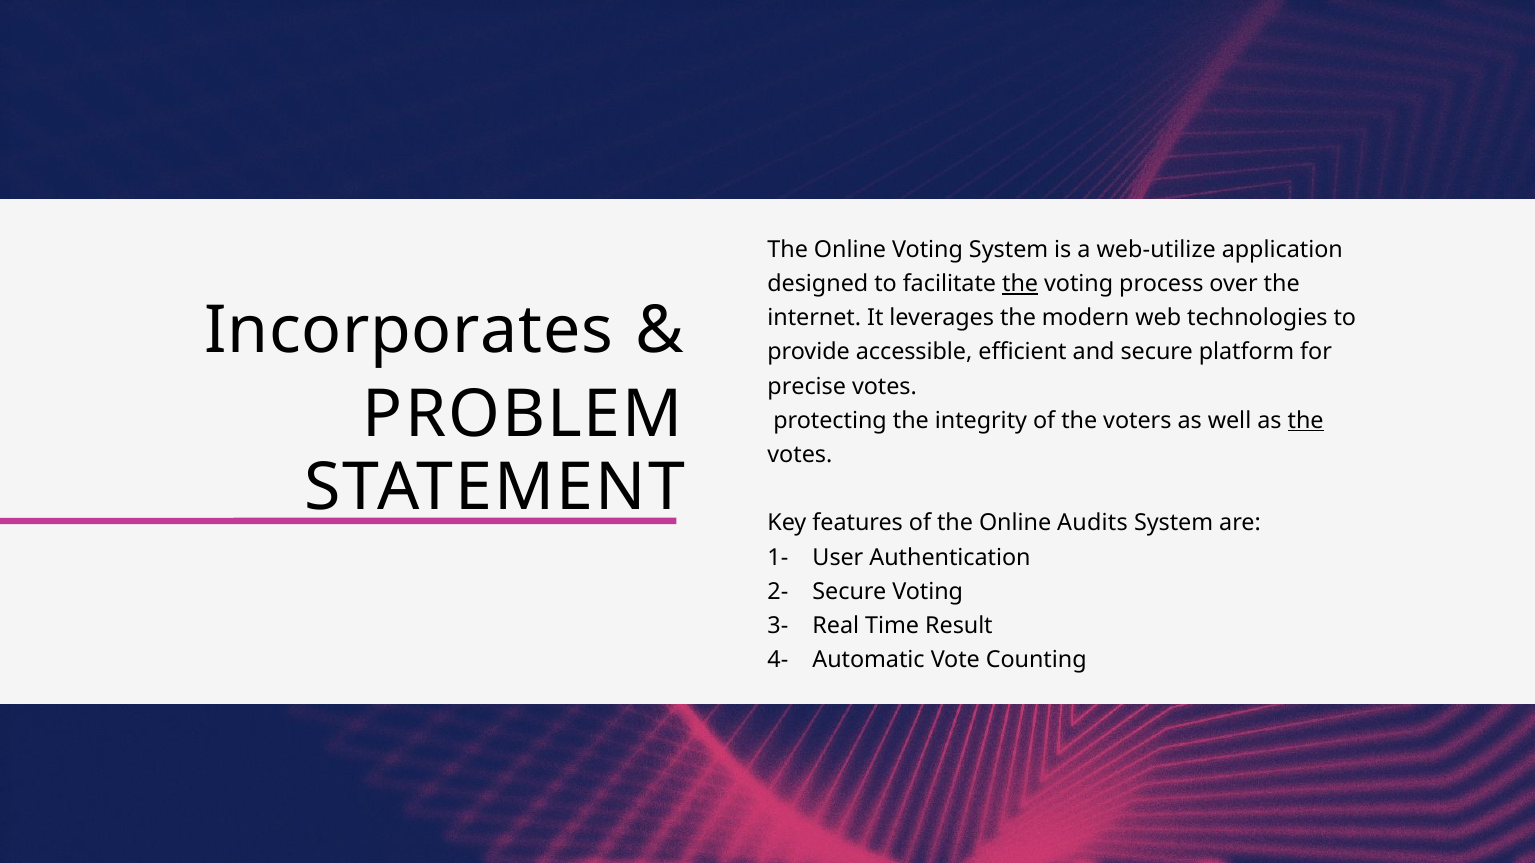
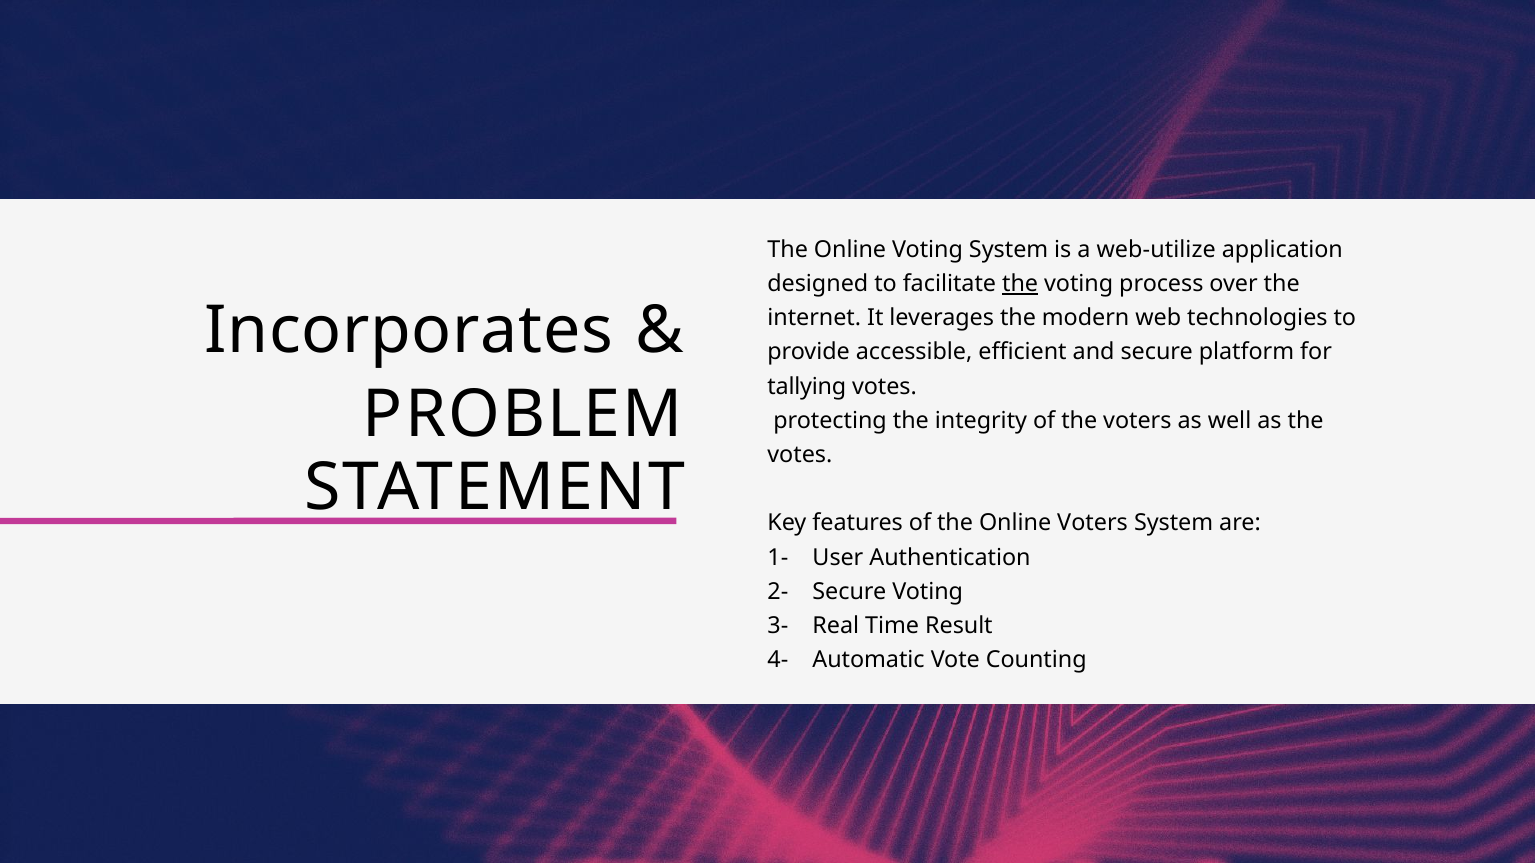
precise: precise -> tallying
the at (1306, 421) underline: present -> none
Online Audits: Audits -> Voters
